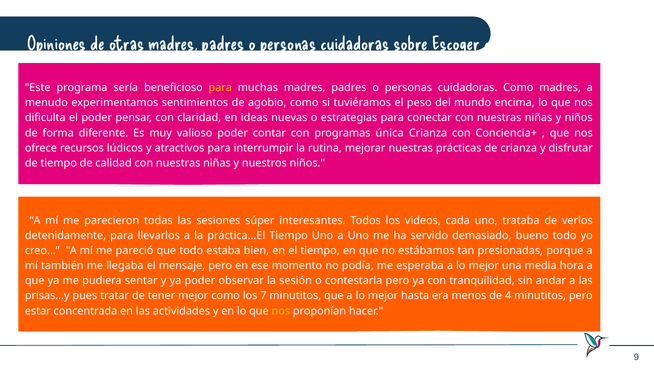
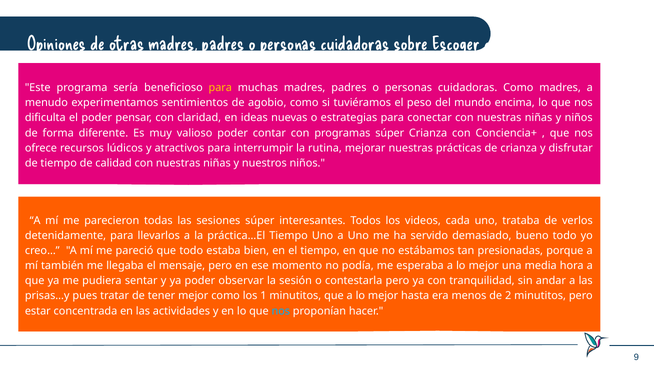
programas única: única -> súper
7: 7 -> 1
4: 4 -> 2
nos at (281, 311) colour: yellow -> light blue
